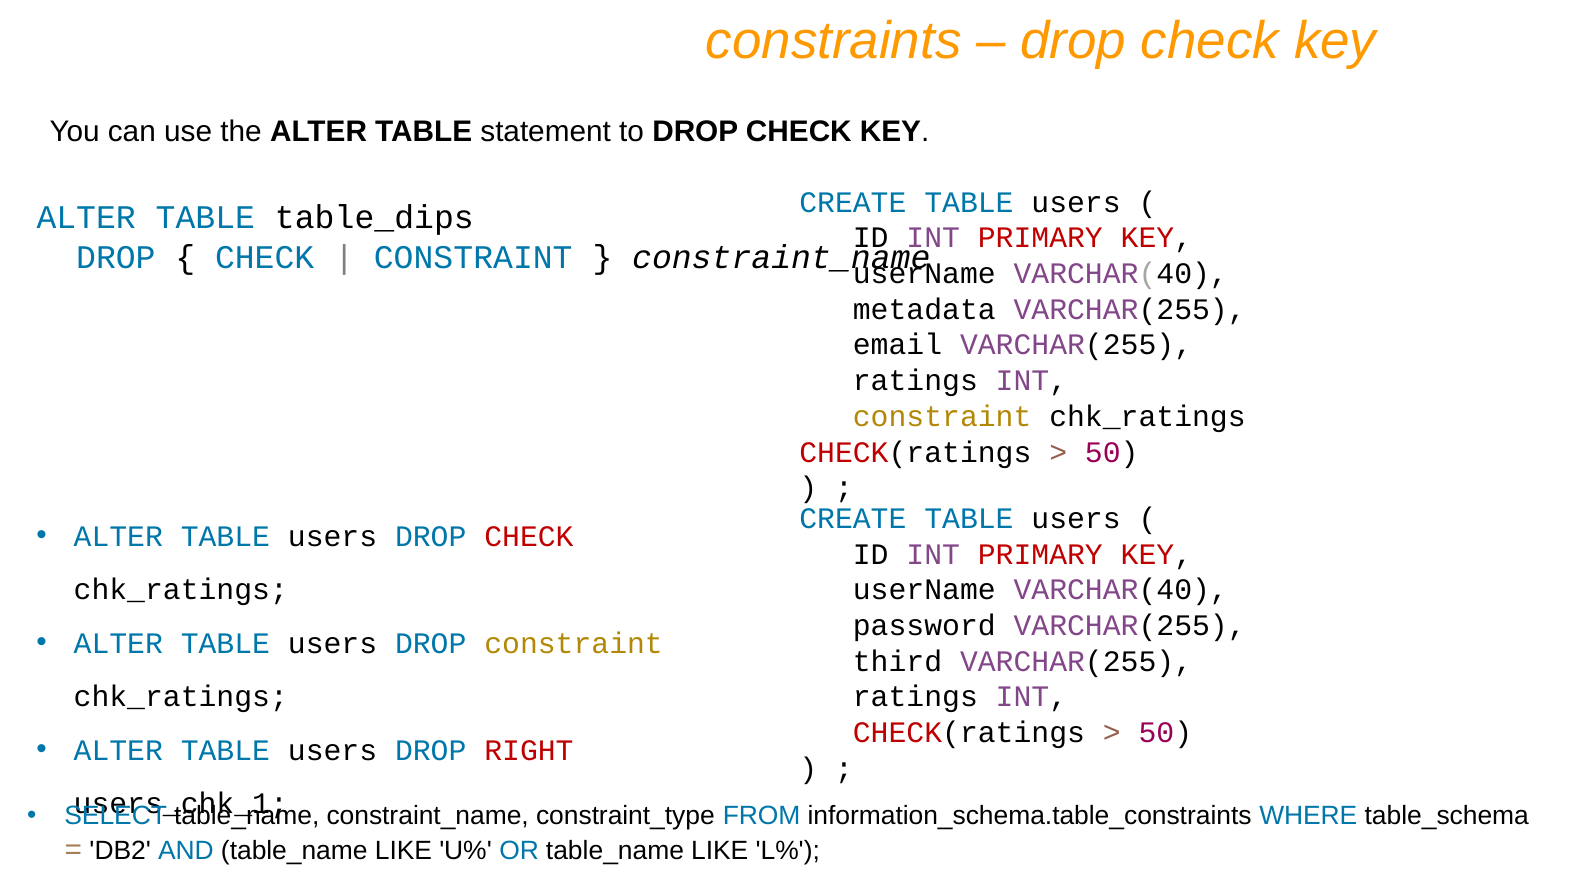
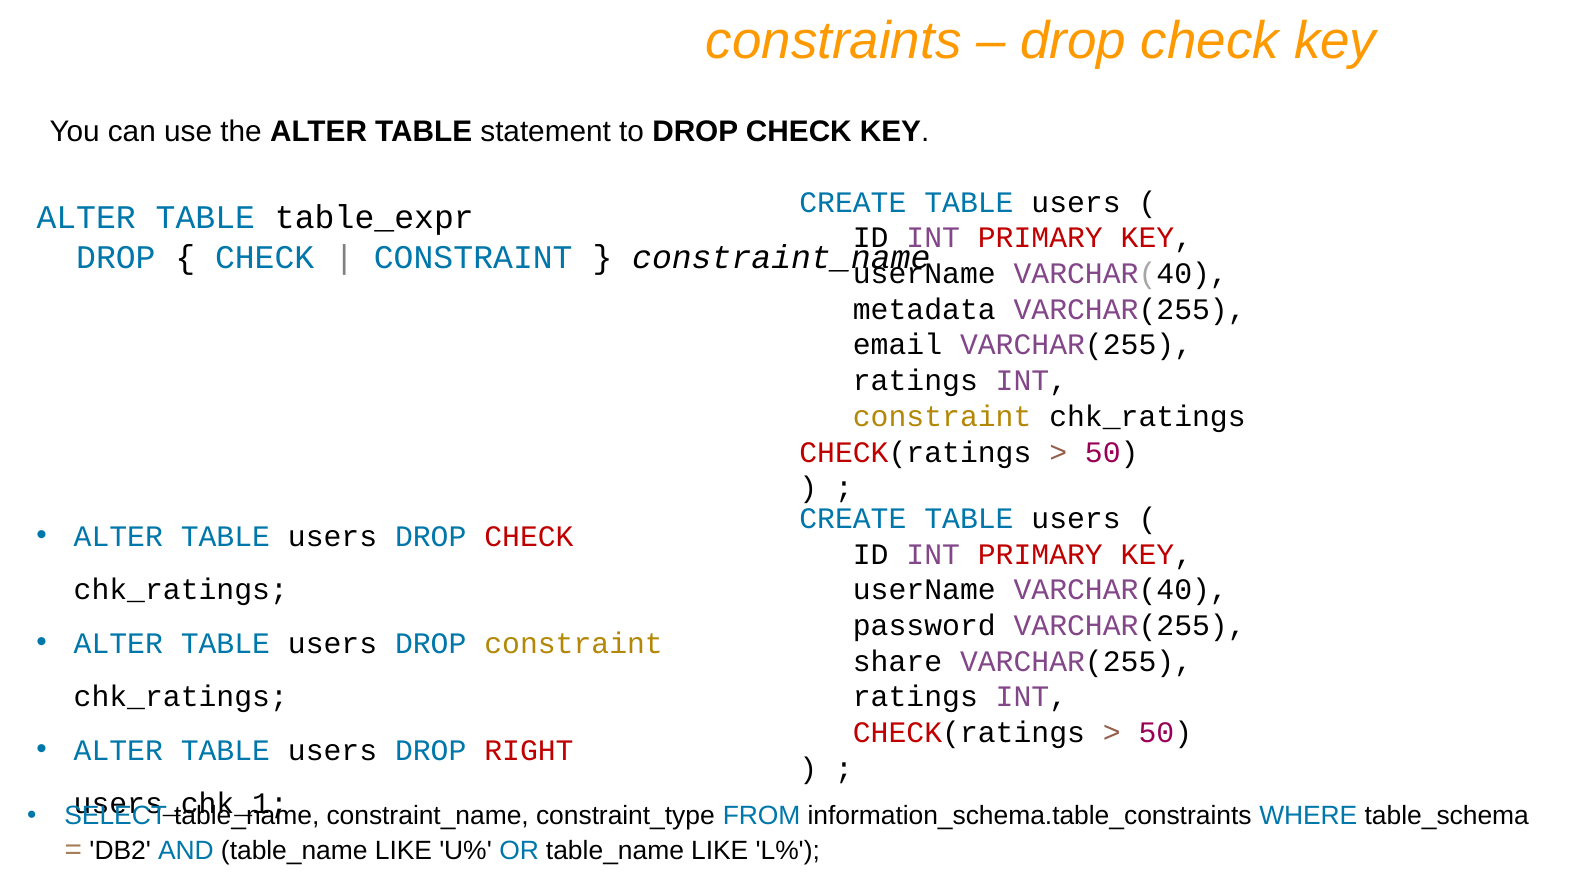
table_dips: table_dips -> table_expr
third: third -> share
